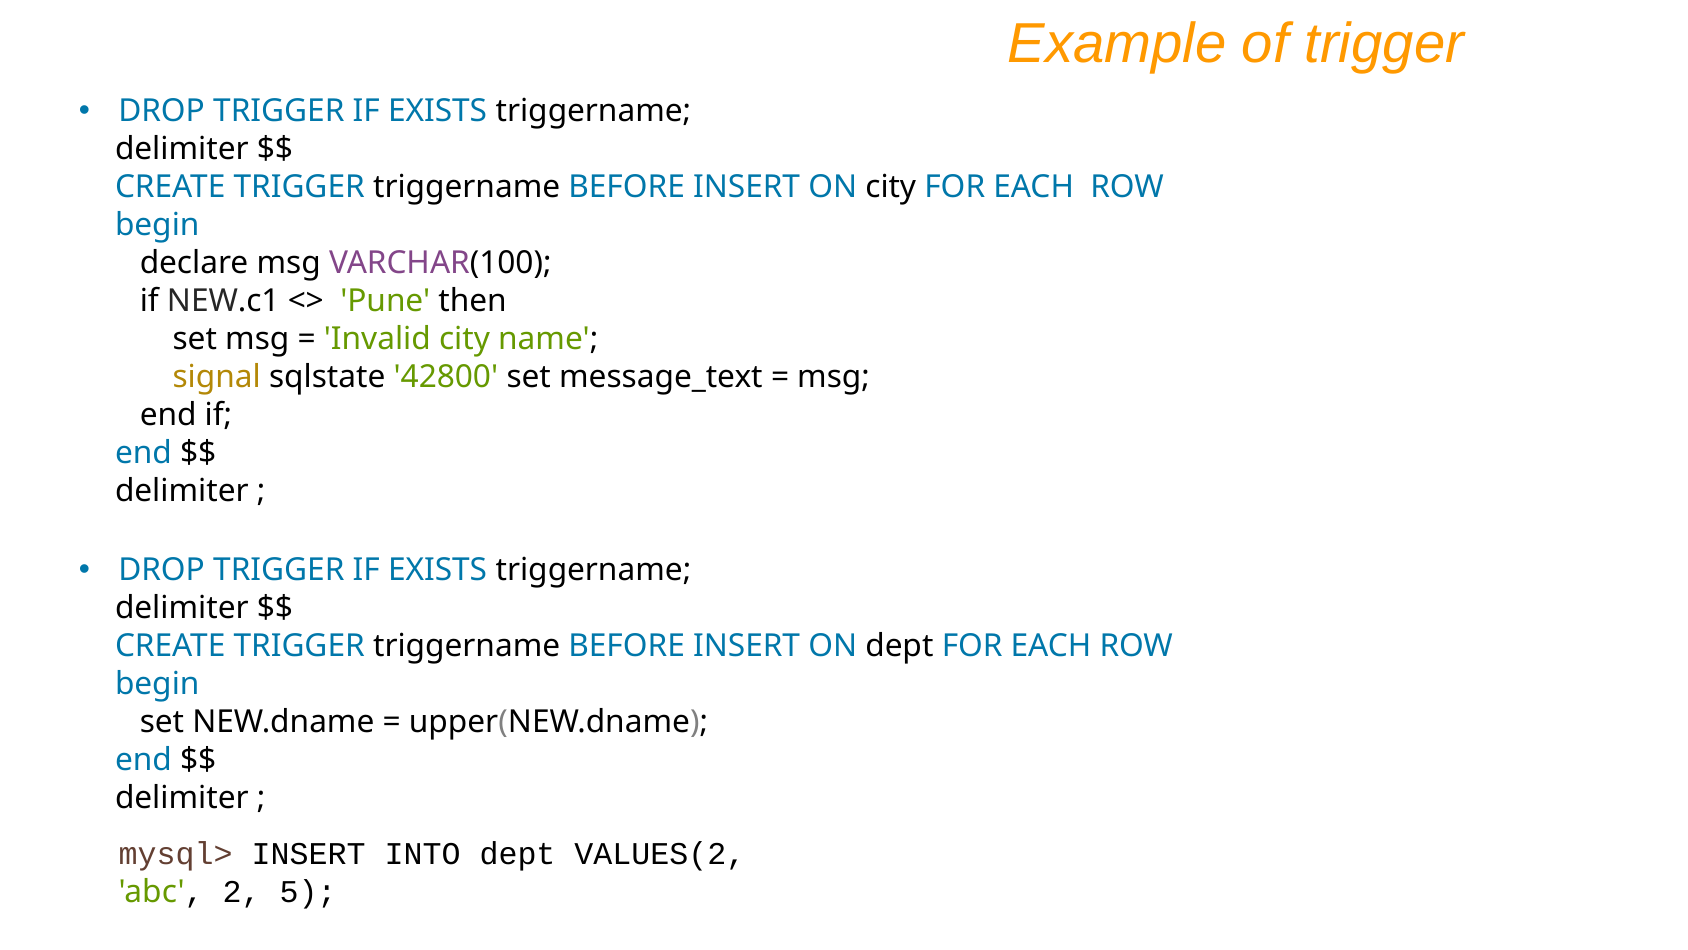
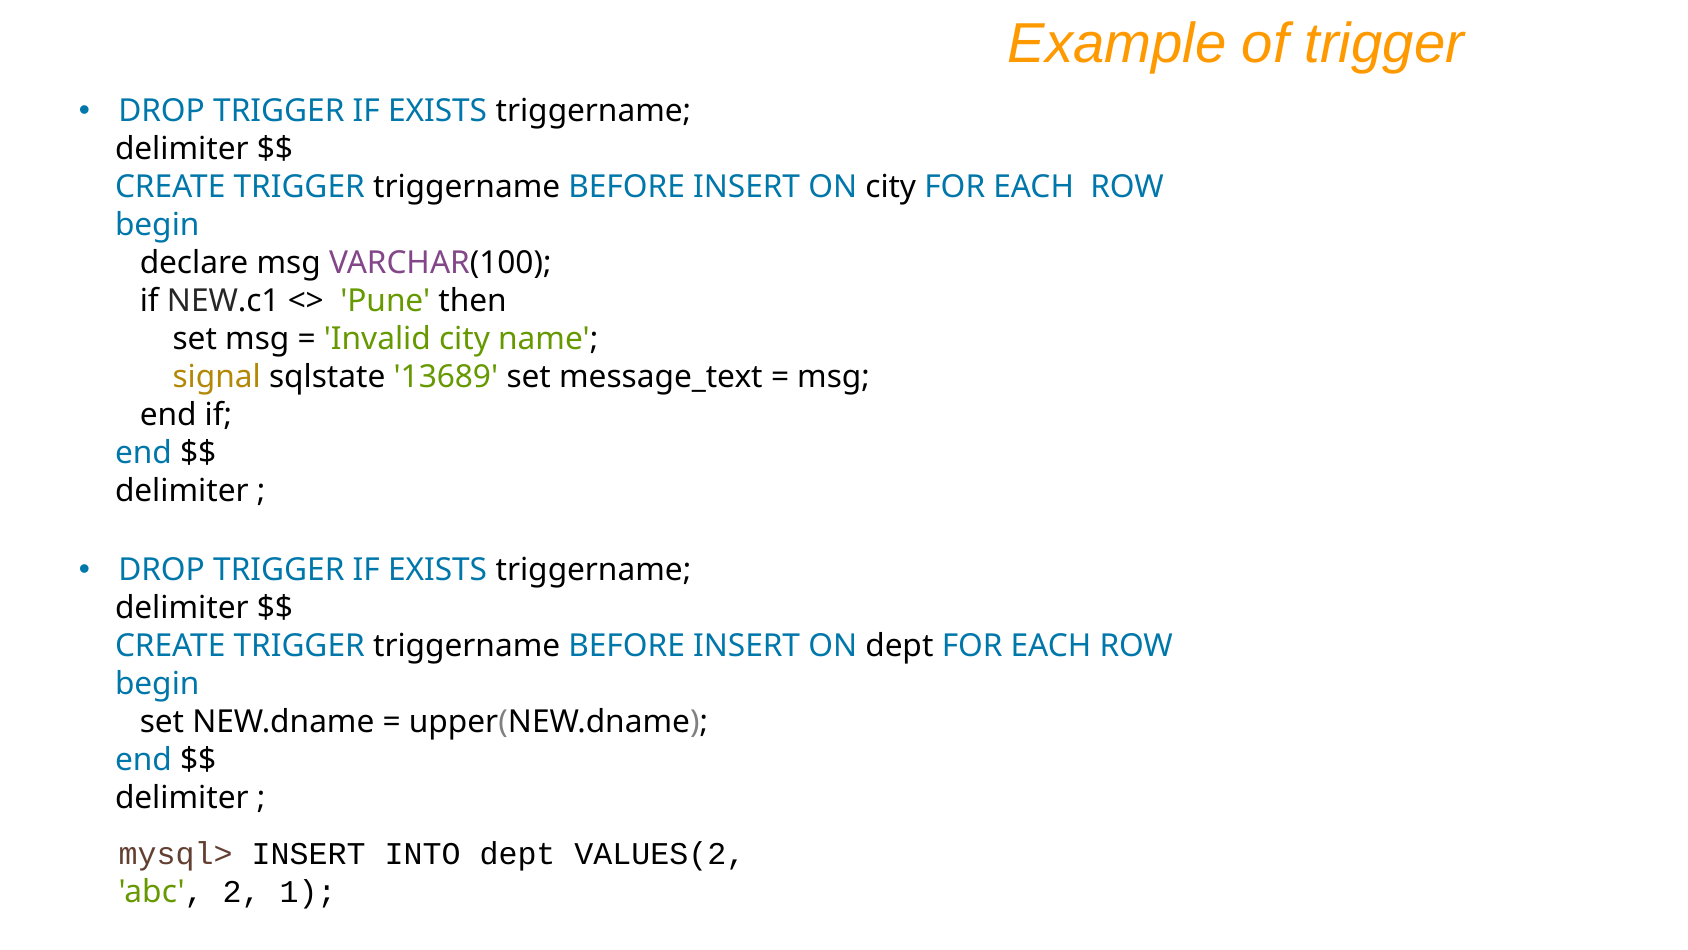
42800: 42800 -> 13689
5: 5 -> 1
